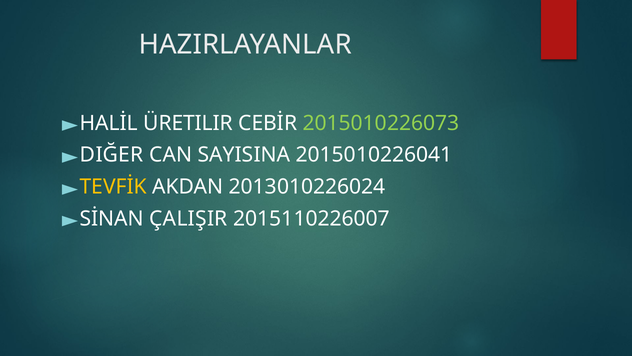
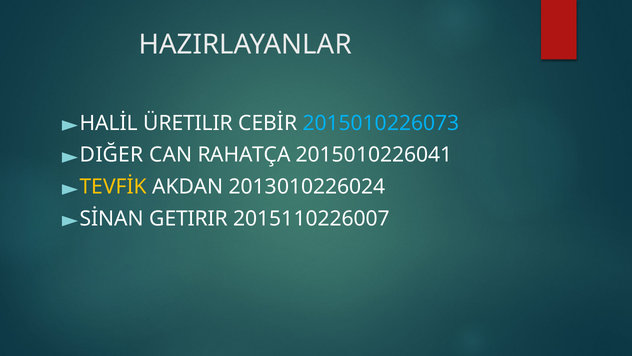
2015010226073 colour: light green -> light blue
SAYISINA: SAYISINA -> RAHATÇA
ÇALIŞIR: ÇALIŞIR -> GETIRIR
